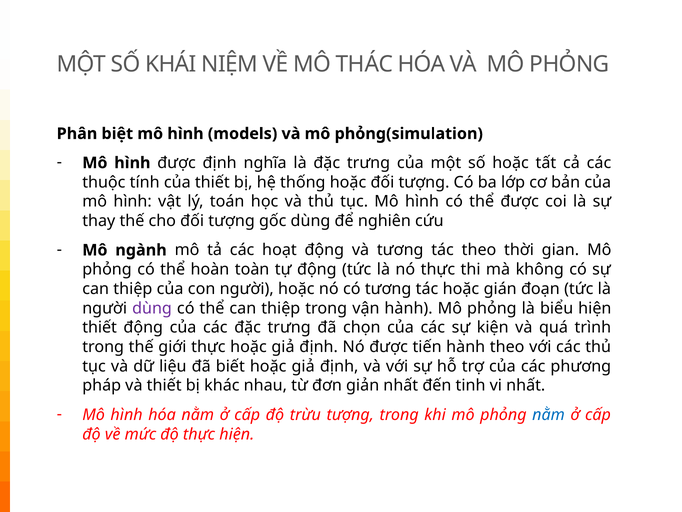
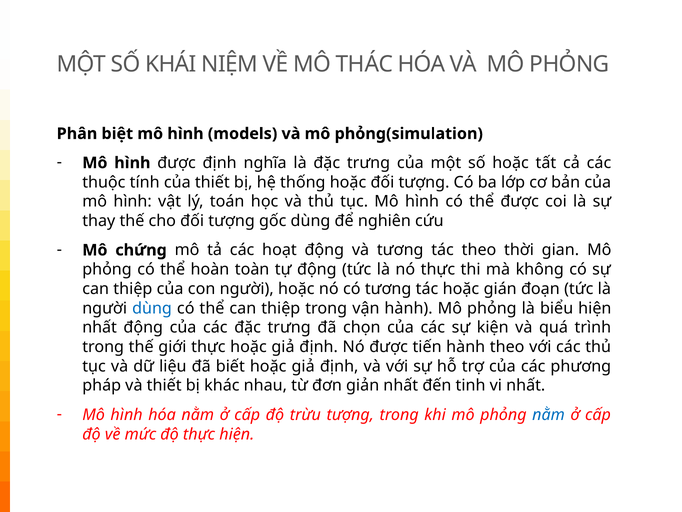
ngành: ngành -> chứng
dùng at (152, 308) colour: purple -> blue
thiết at (100, 327): thiết -> nhất
